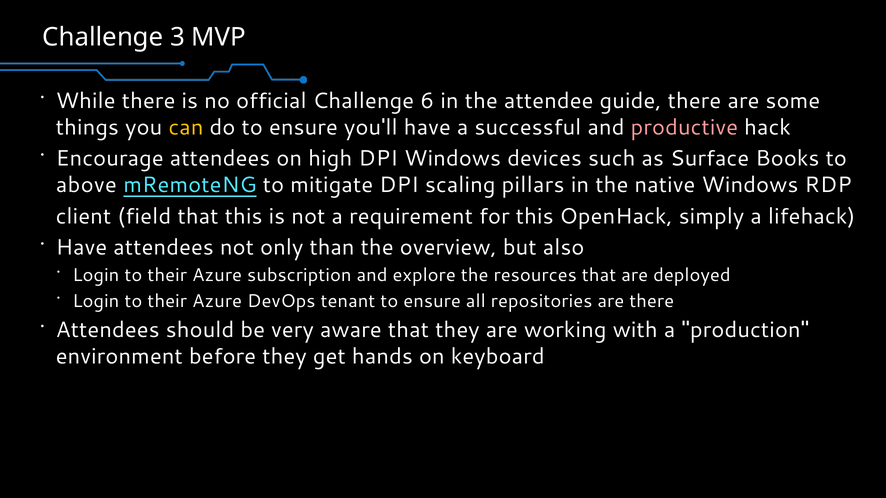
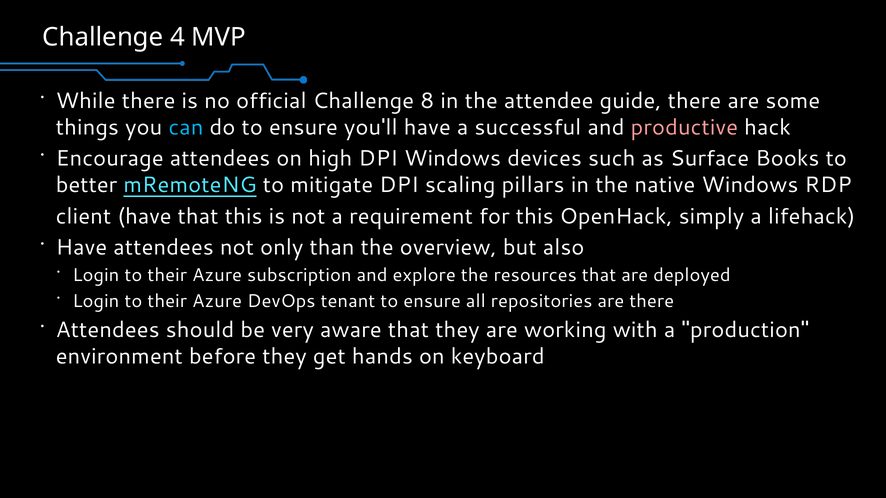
3: 3 -> 4
6: 6 -> 8
can colour: yellow -> light blue
above: above -> better
client field: field -> have
